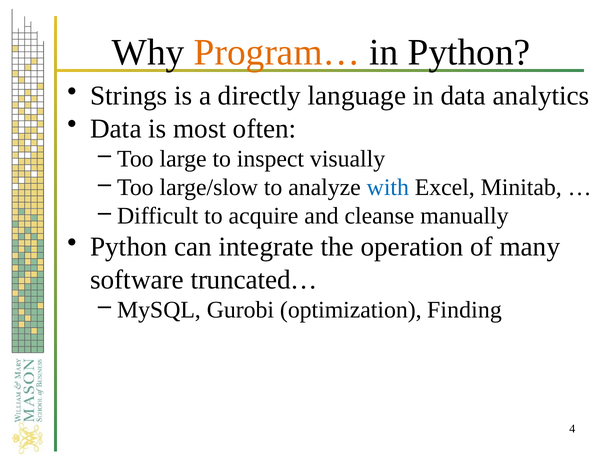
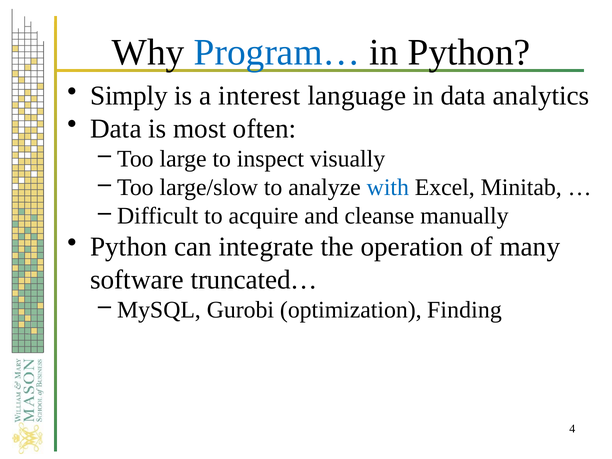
Program… colour: orange -> blue
Strings: Strings -> Simply
directly: directly -> interest
